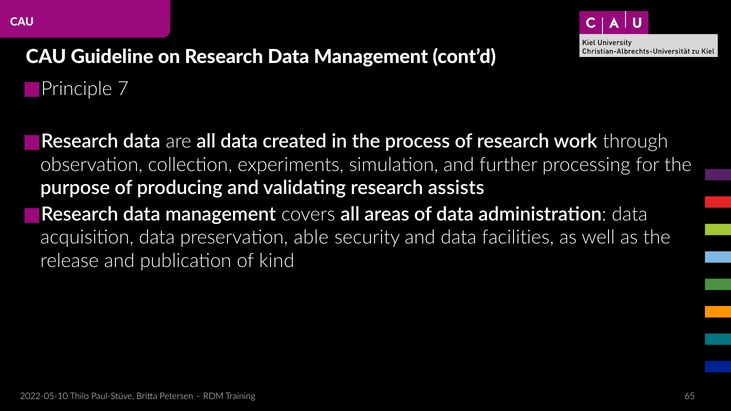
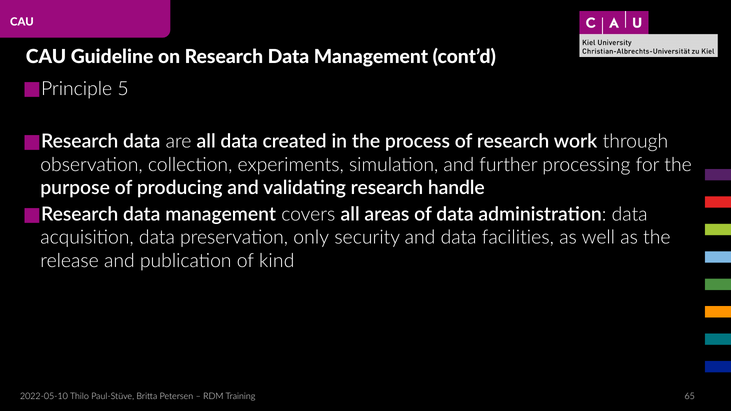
7: 7 -> 5
assists: assists -> handle
able: able -> only
